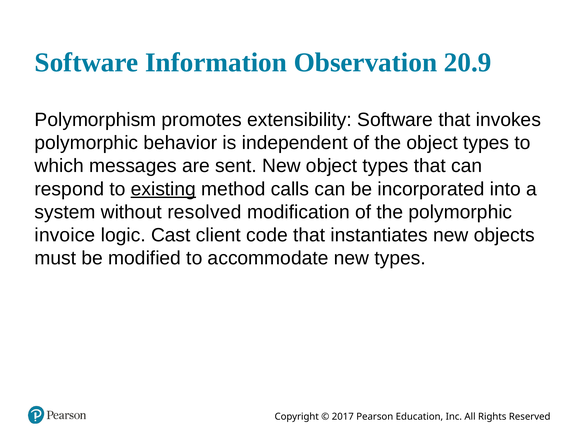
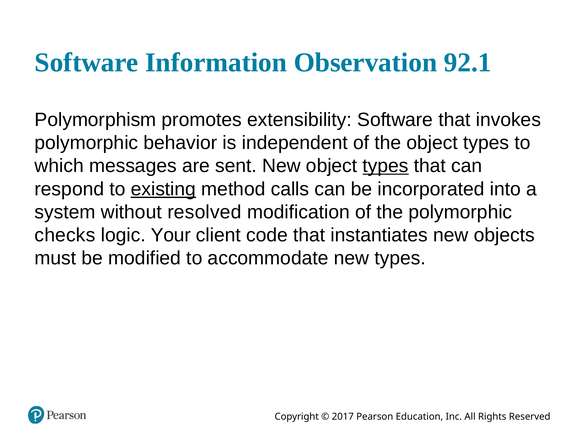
20.9: 20.9 -> 92.1
types at (386, 166) underline: none -> present
invoice: invoice -> checks
Cast: Cast -> Your
